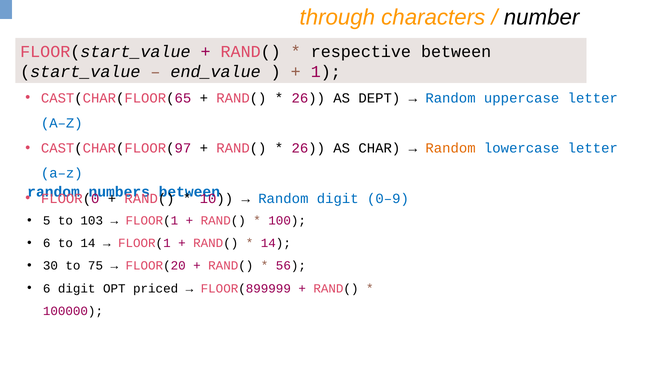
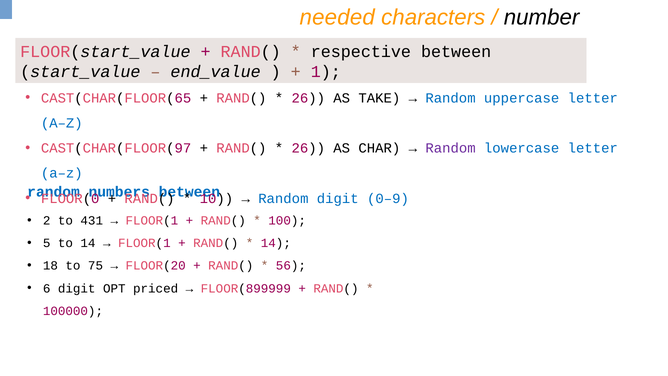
through: through -> needed
DEPT: DEPT -> TAKE
Random at (451, 148) colour: orange -> purple
5: 5 -> 2
103: 103 -> 431
6 at (47, 243): 6 -> 5
30: 30 -> 18
